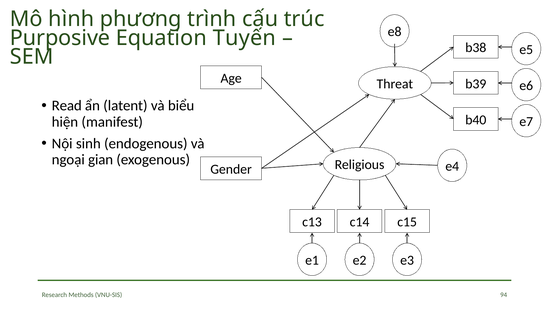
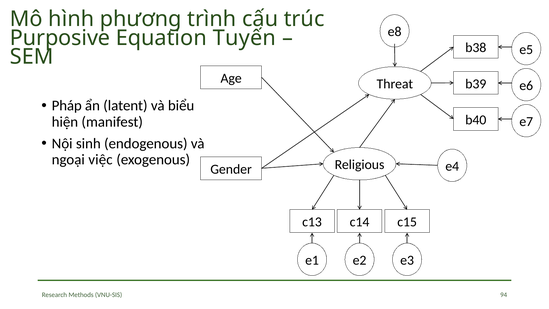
Read: Read -> Pháp
gian: gian -> việc
